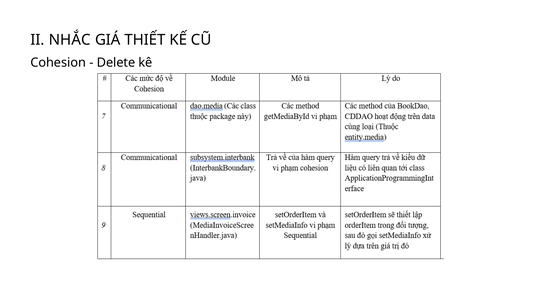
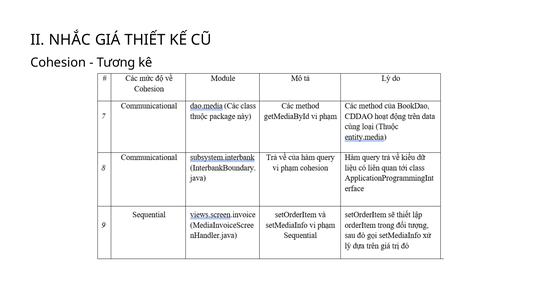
Delete: Delete -> Tương
